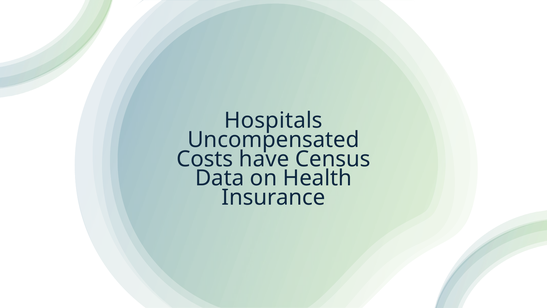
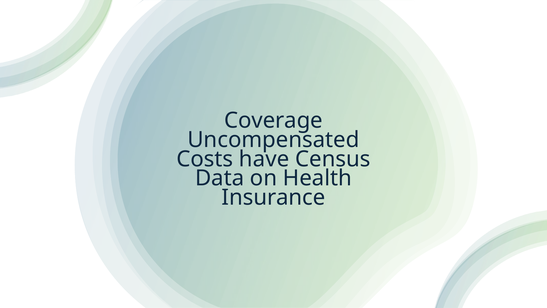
Hospitals: Hospitals -> Coverage
